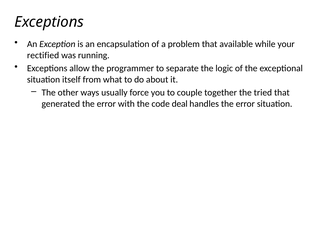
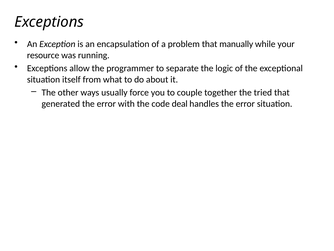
available: available -> manually
rectified: rectified -> resource
